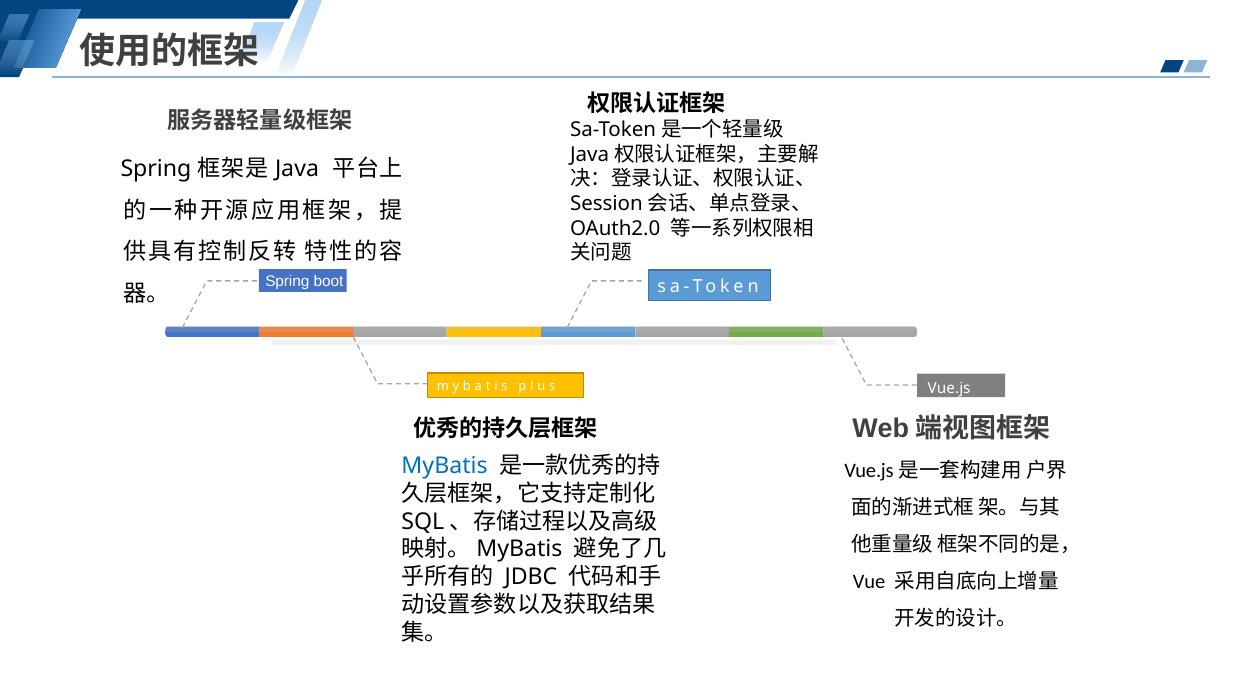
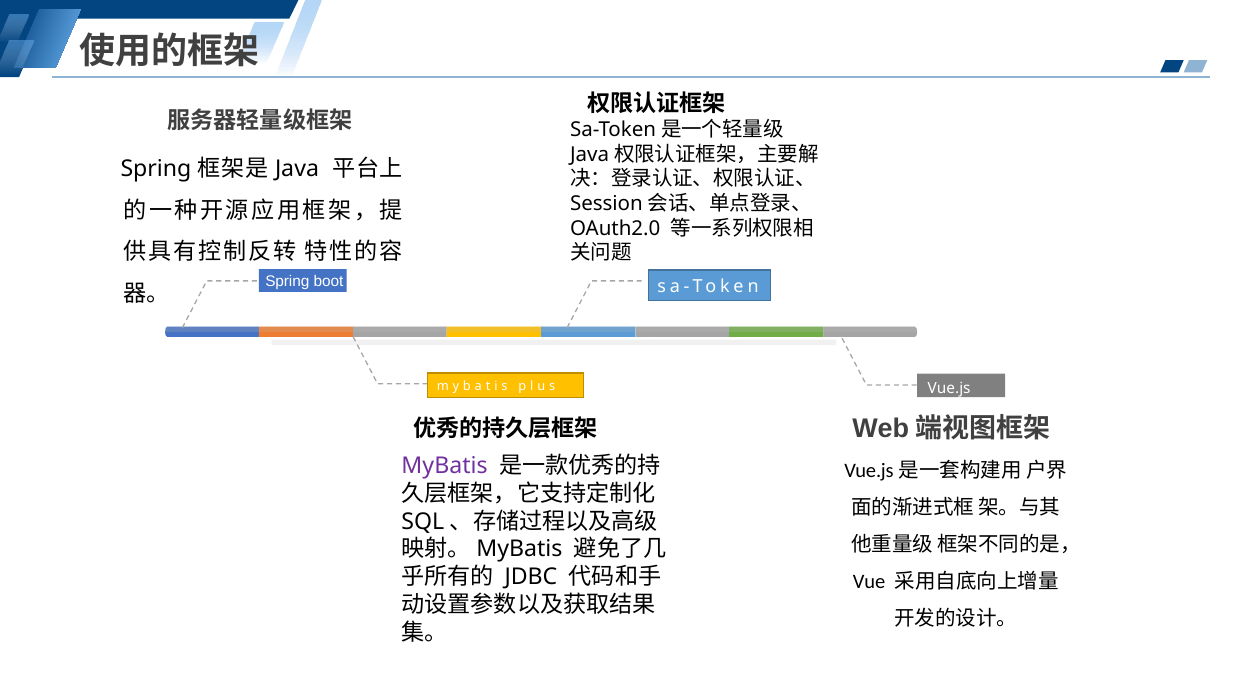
MyBatis colour: blue -> purple
